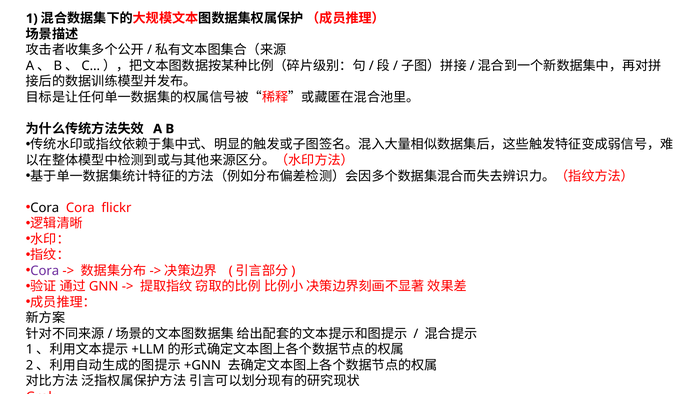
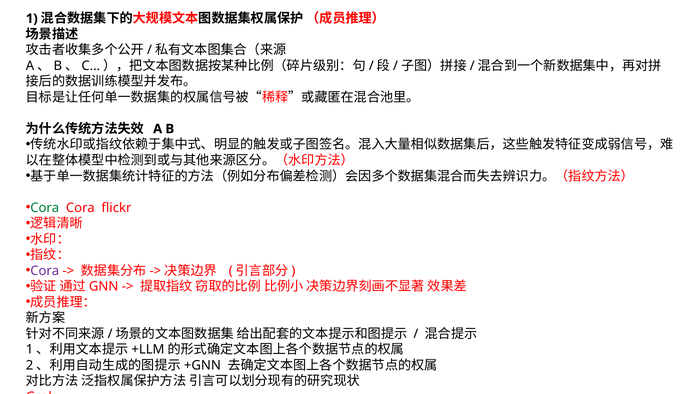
Cora at (45, 208) colour: black -> green
